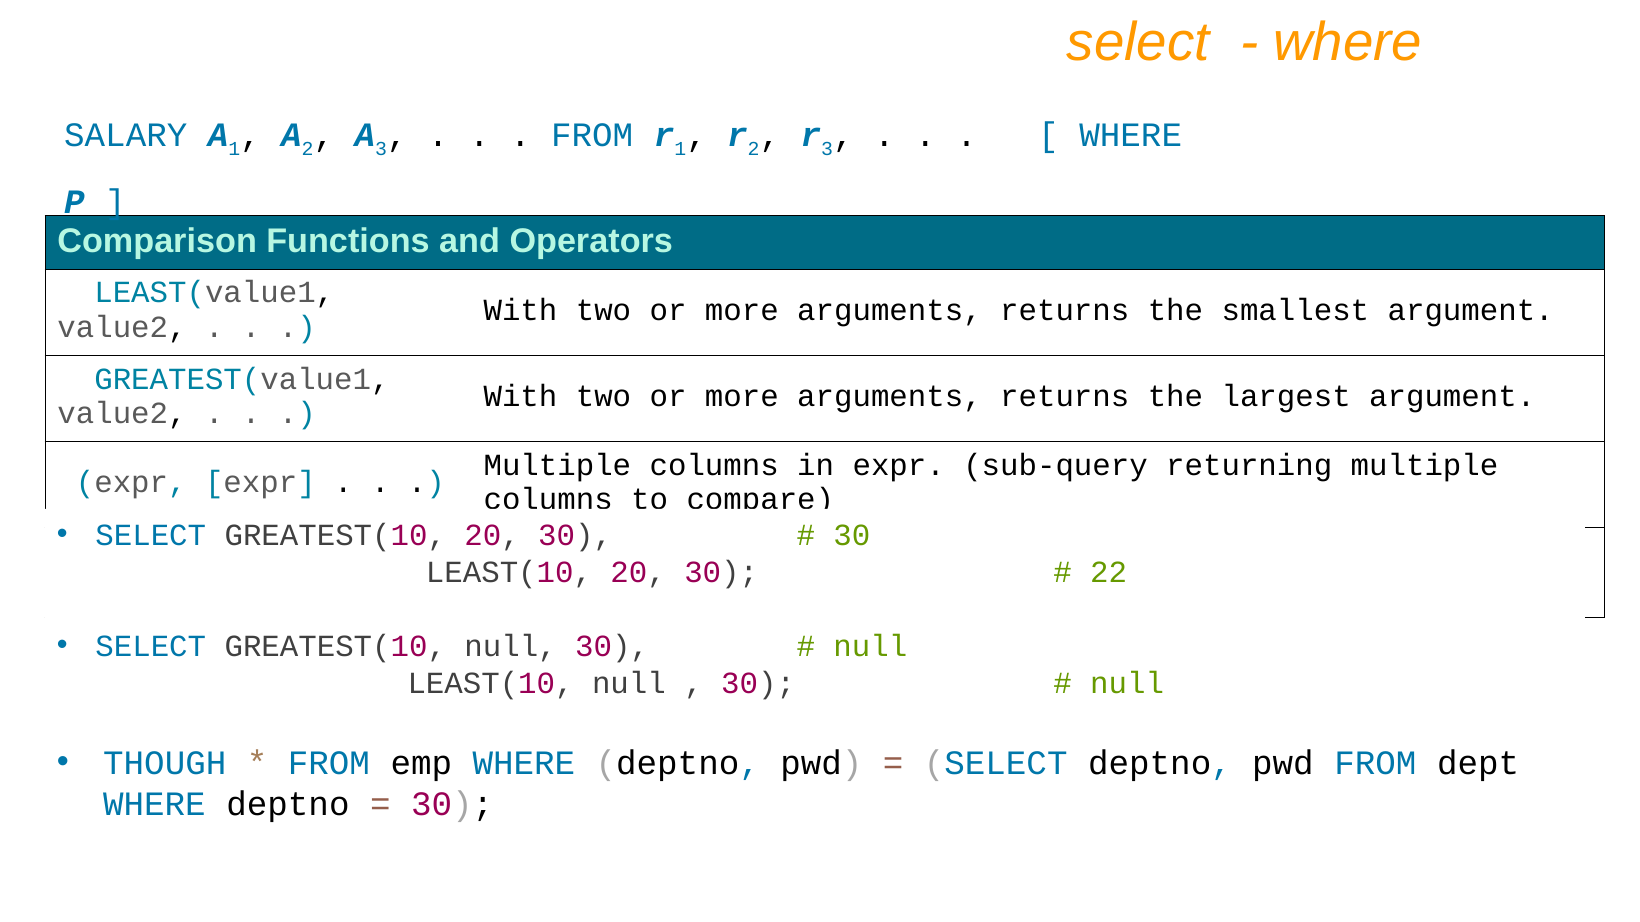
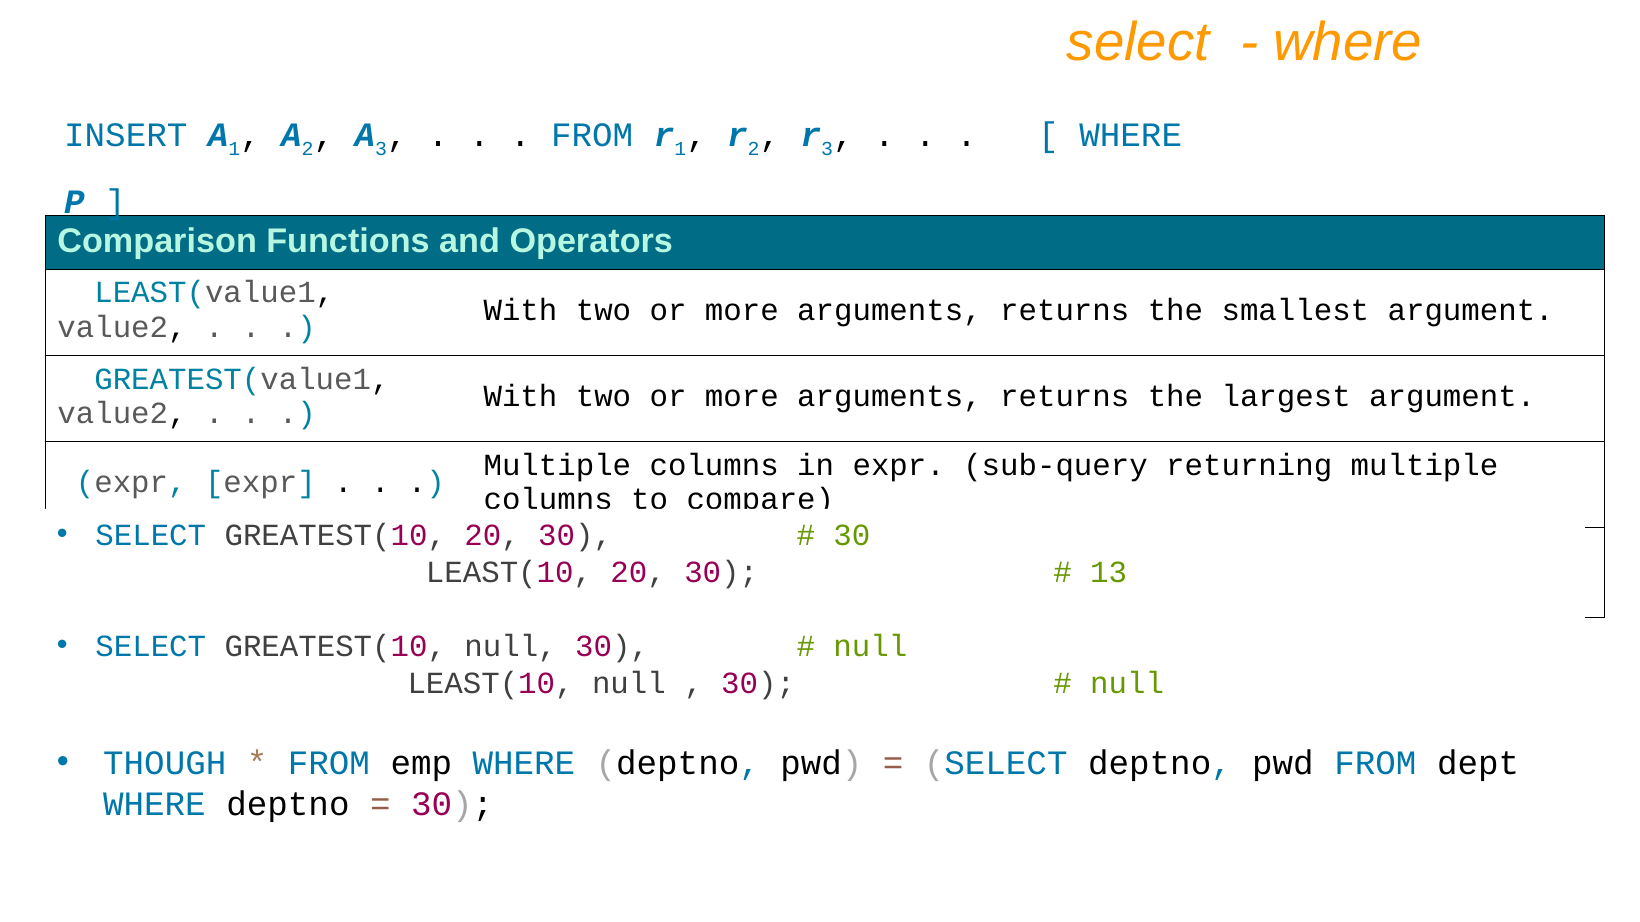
SALARY: SALARY -> INSERT
22: 22 -> 13
